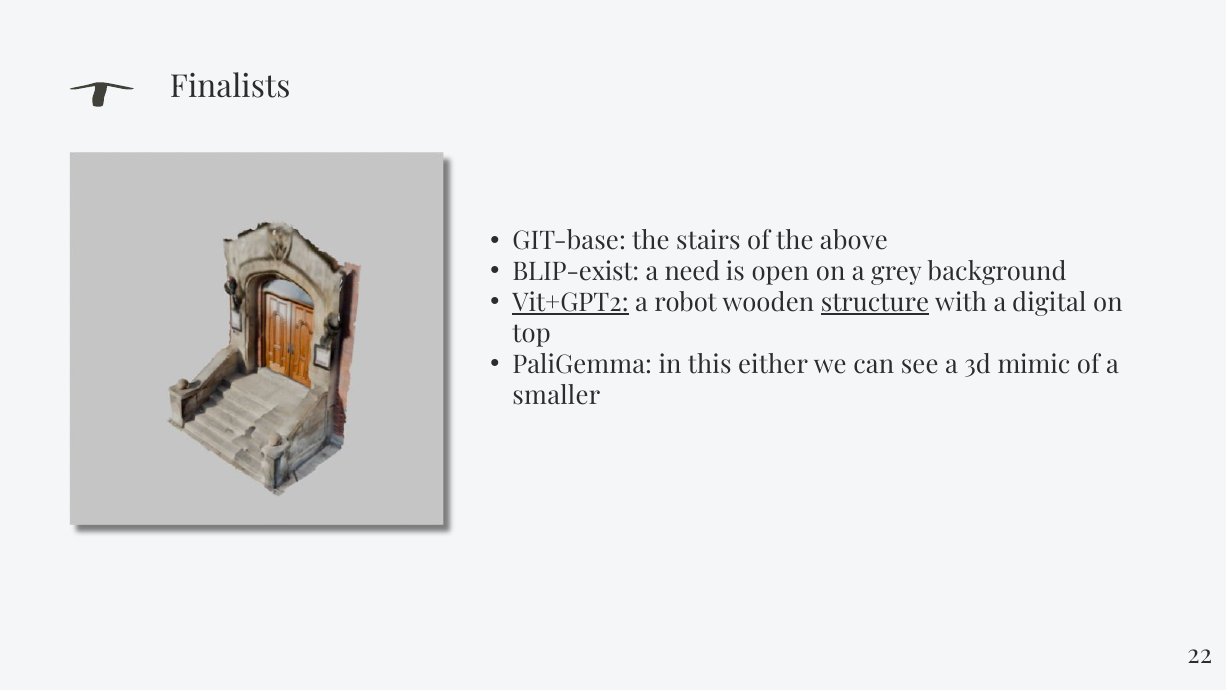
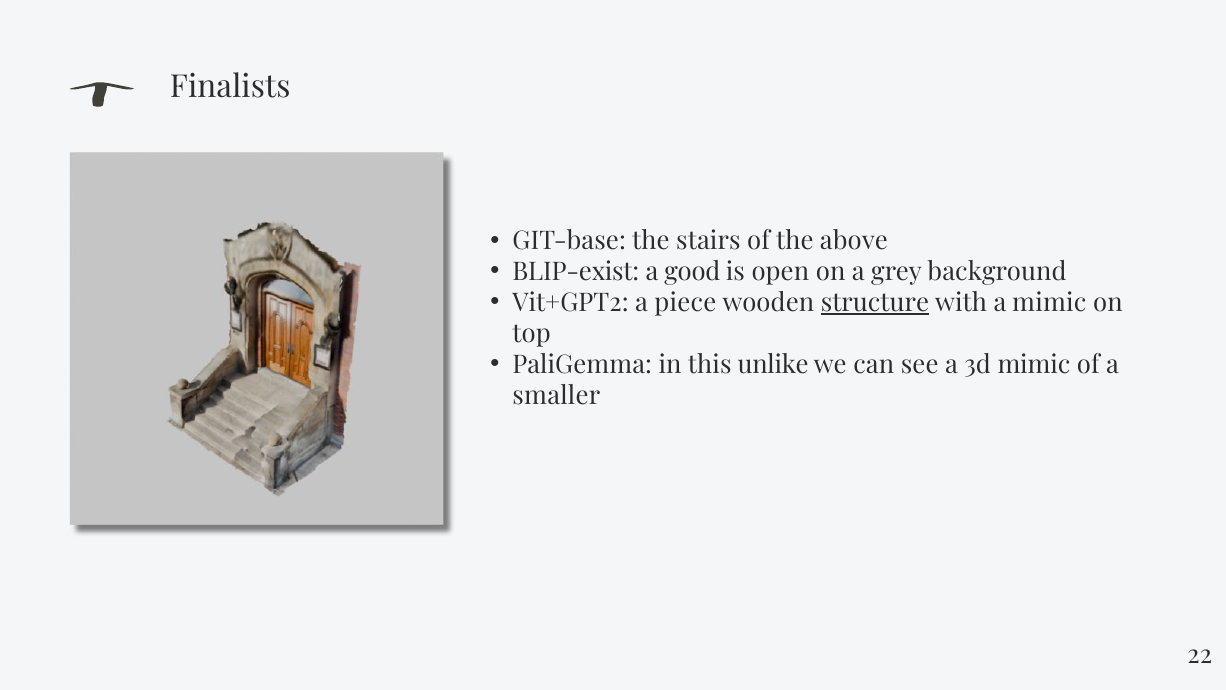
need: need -> good
Vit+GPT2 underline: present -> none
robot: robot -> piece
a digital: digital -> mimic
either: either -> unlike
